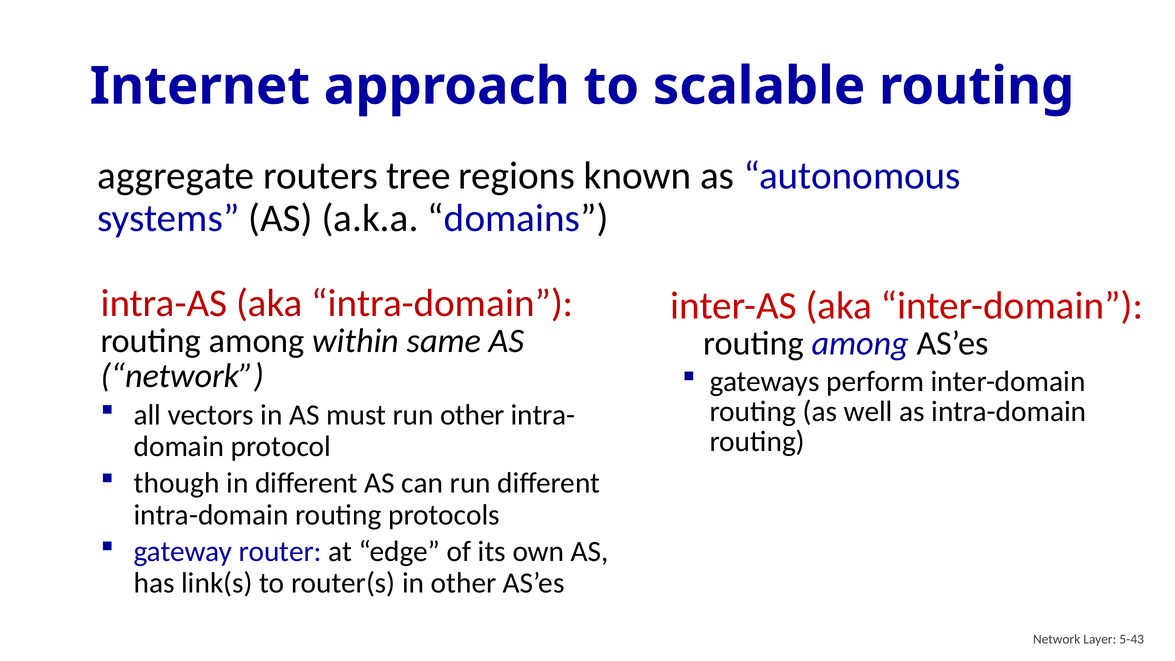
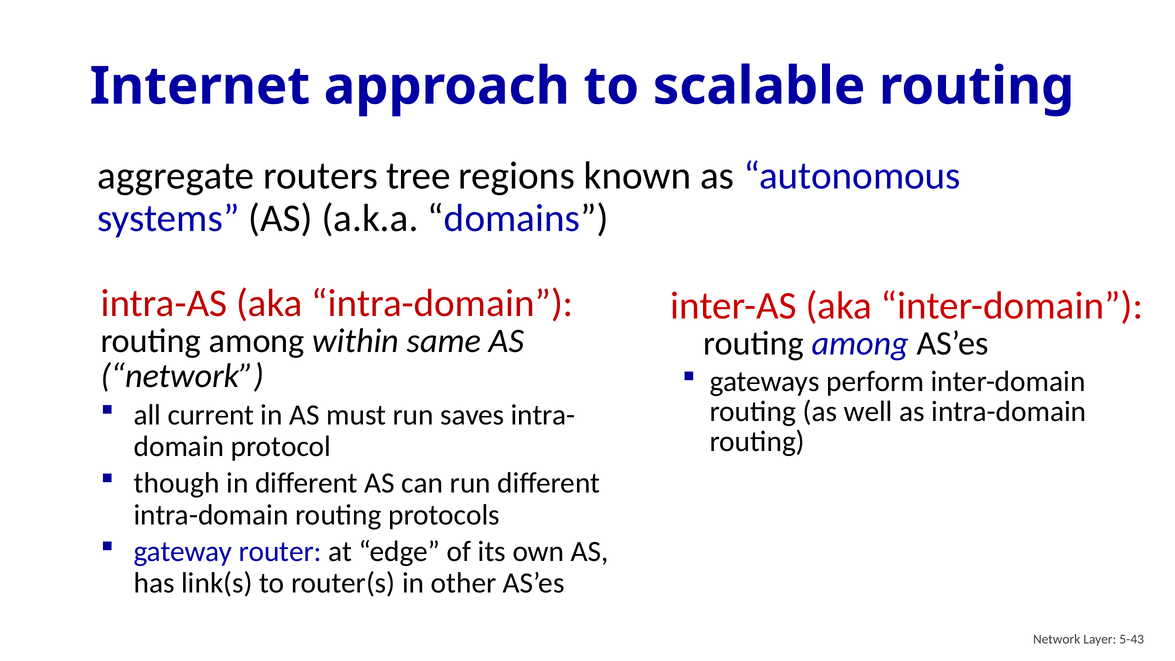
vectors: vectors -> current
run other: other -> saves
